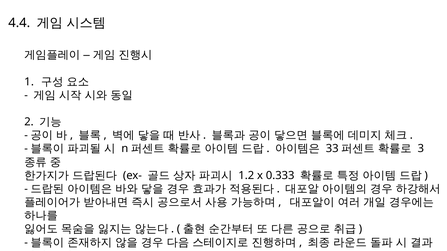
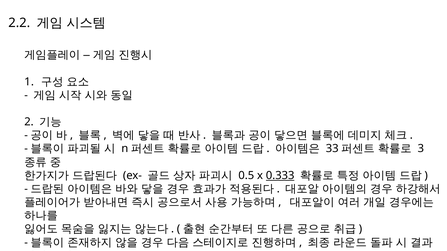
4.4: 4.4 -> 2.2
1.2: 1.2 -> 0.5
0.333 underline: none -> present
